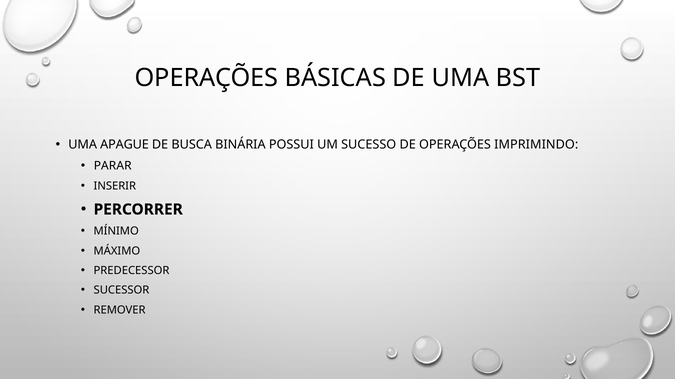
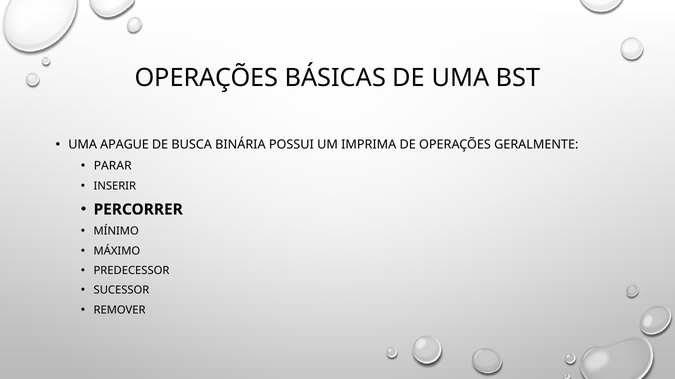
SUCESSO: SUCESSO -> IMPRIMA
IMPRIMINDO: IMPRIMINDO -> GERALMENTE
